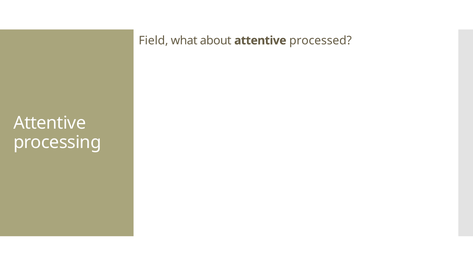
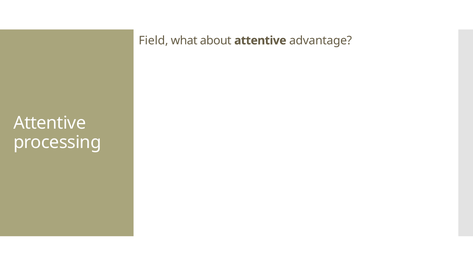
processed: processed -> advantage
